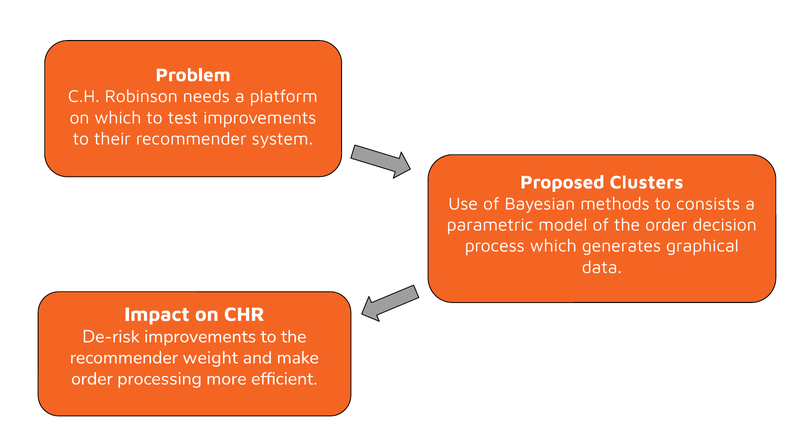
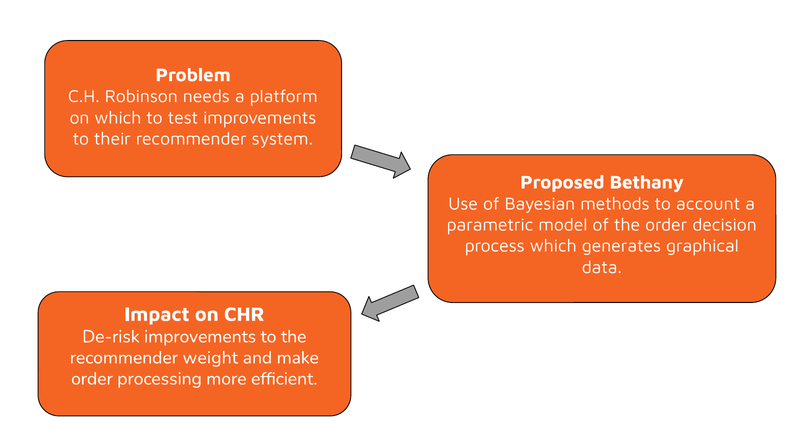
Clusters: Clusters -> Bethany
consists: consists -> account
